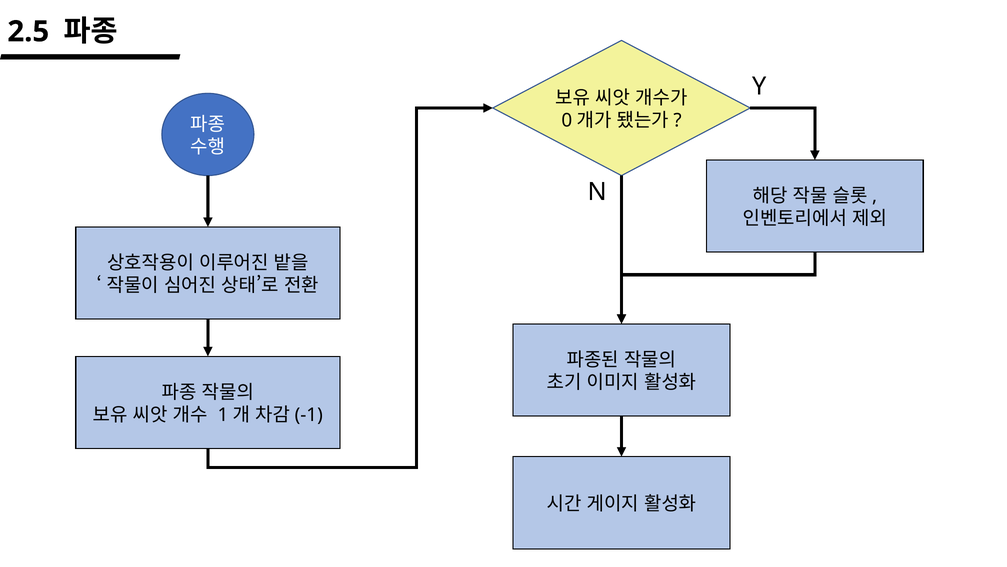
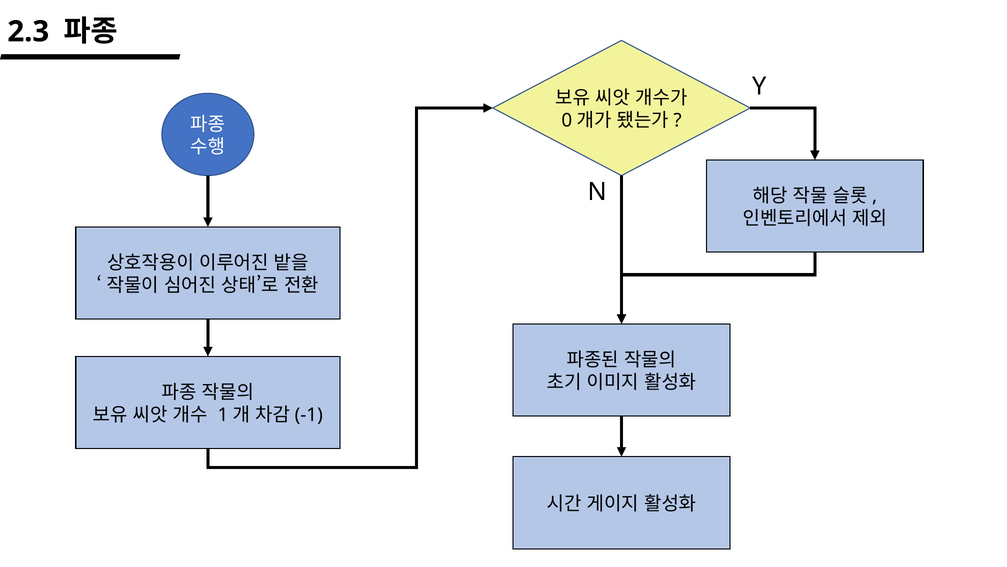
2.5: 2.5 -> 2.3
